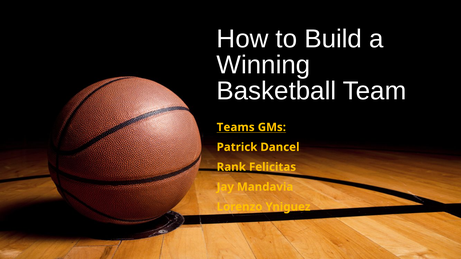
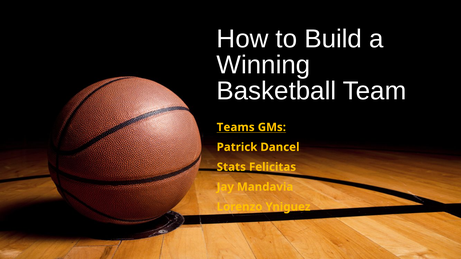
Rank: Rank -> Stats
